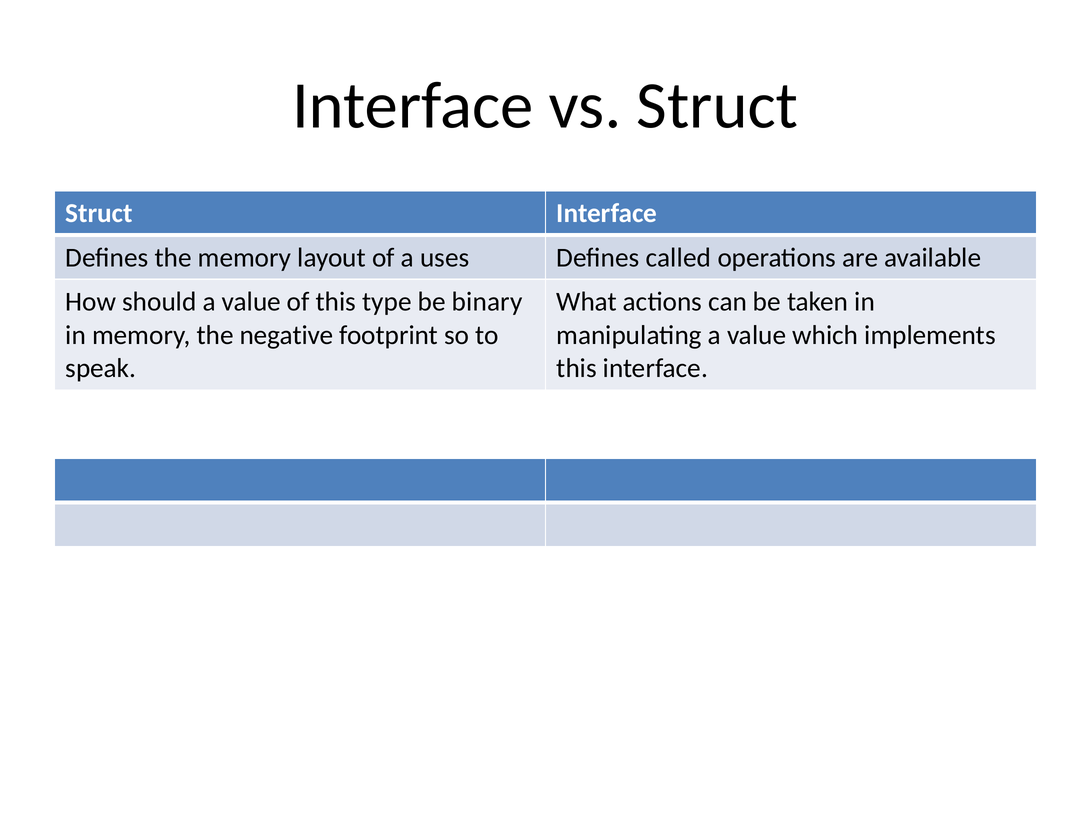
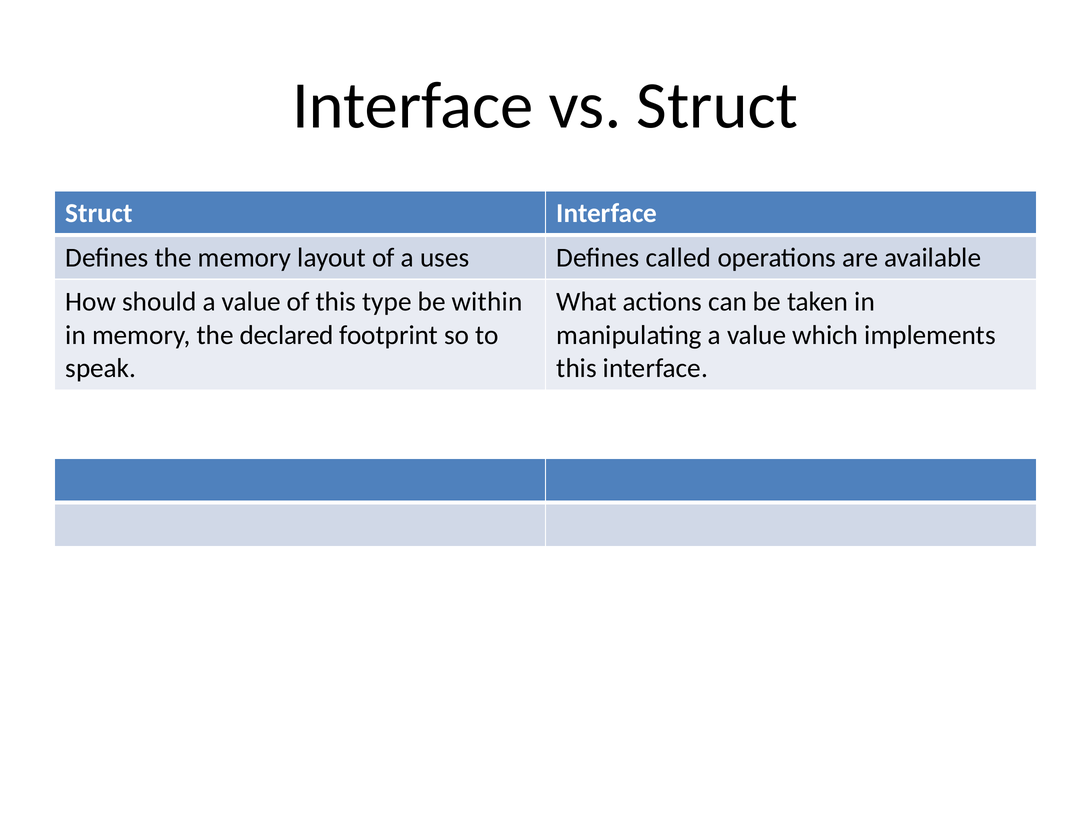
binary: binary -> within
negative: negative -> declared
